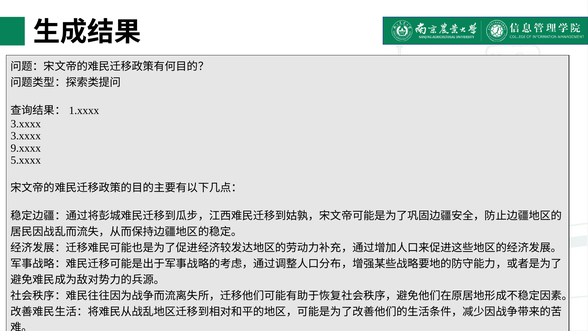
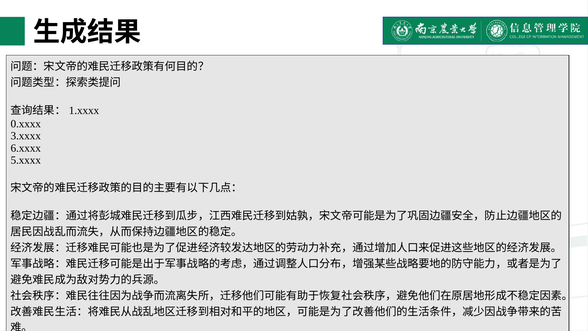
3.xxxx at (26, 124): 3.xxxx -> 0.xxxx
9.xxxx: 9.xxxx -> 6.xxxx
